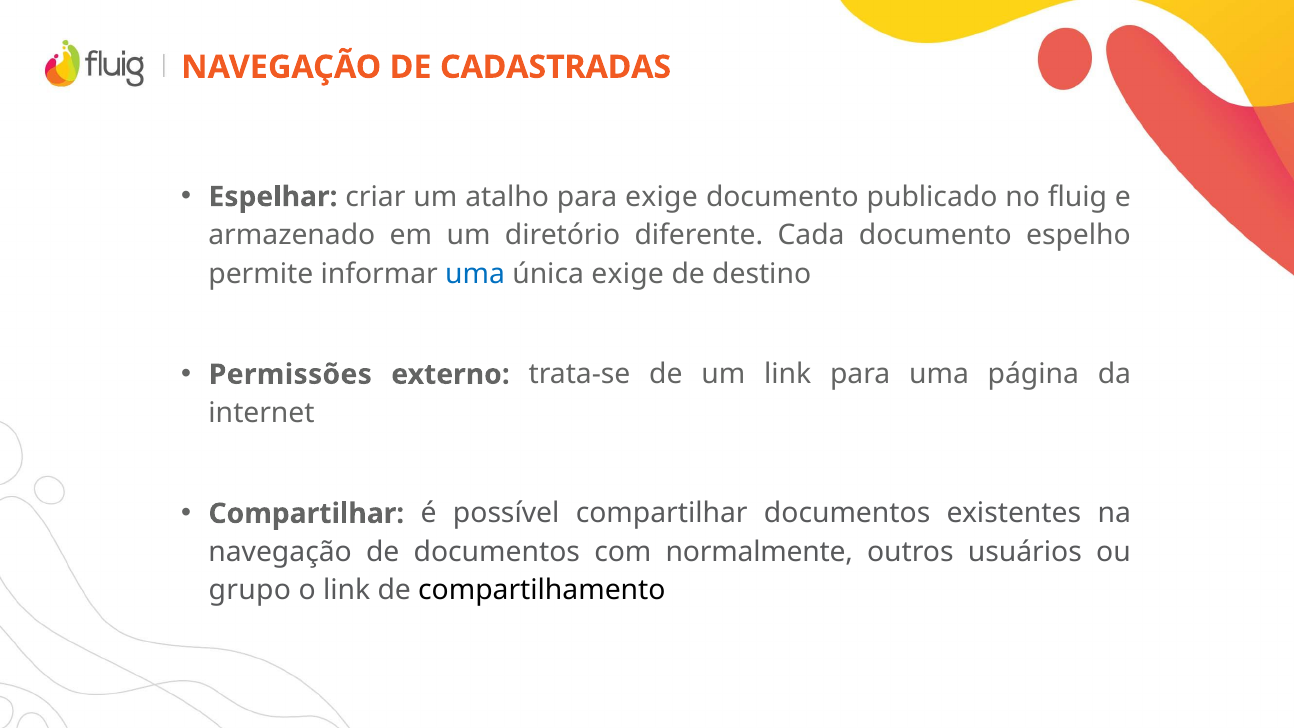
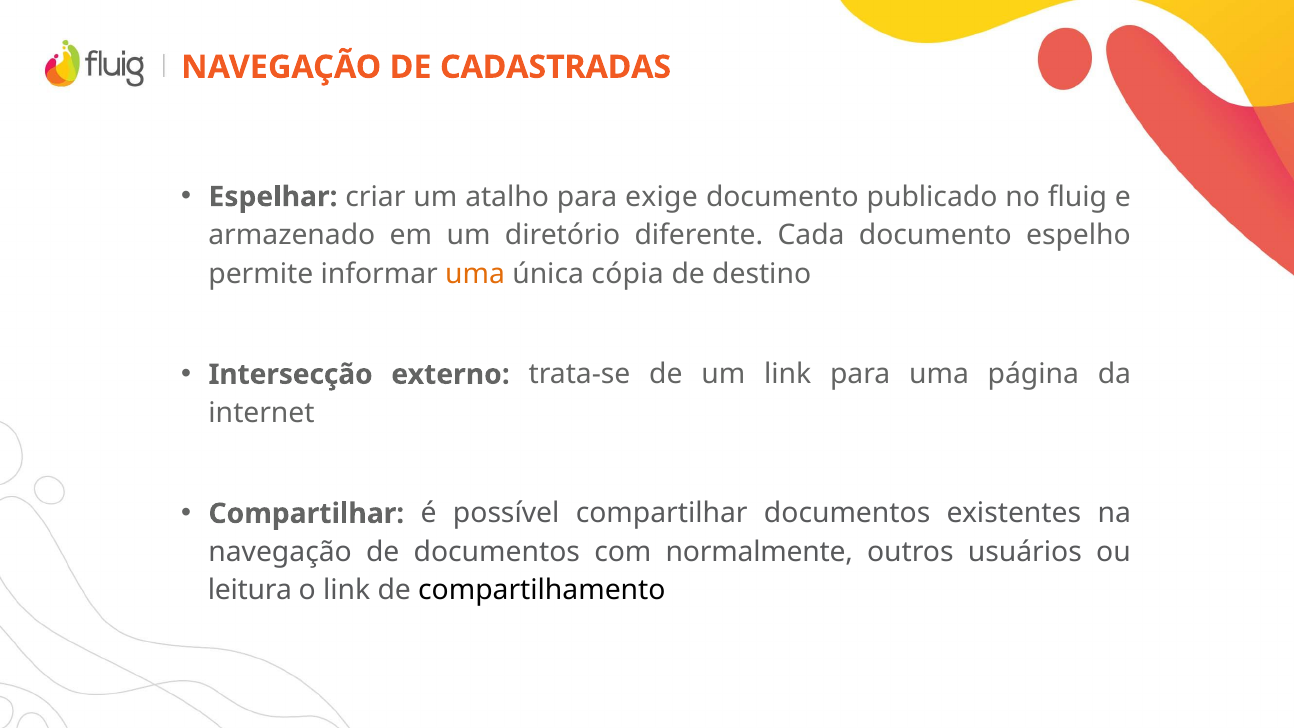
uma at (475, 274) colour: blue -> orange
única exige: exige -> cópia
Permissões: Permissões -> Intersecção
grupo: grupo -> leitura
